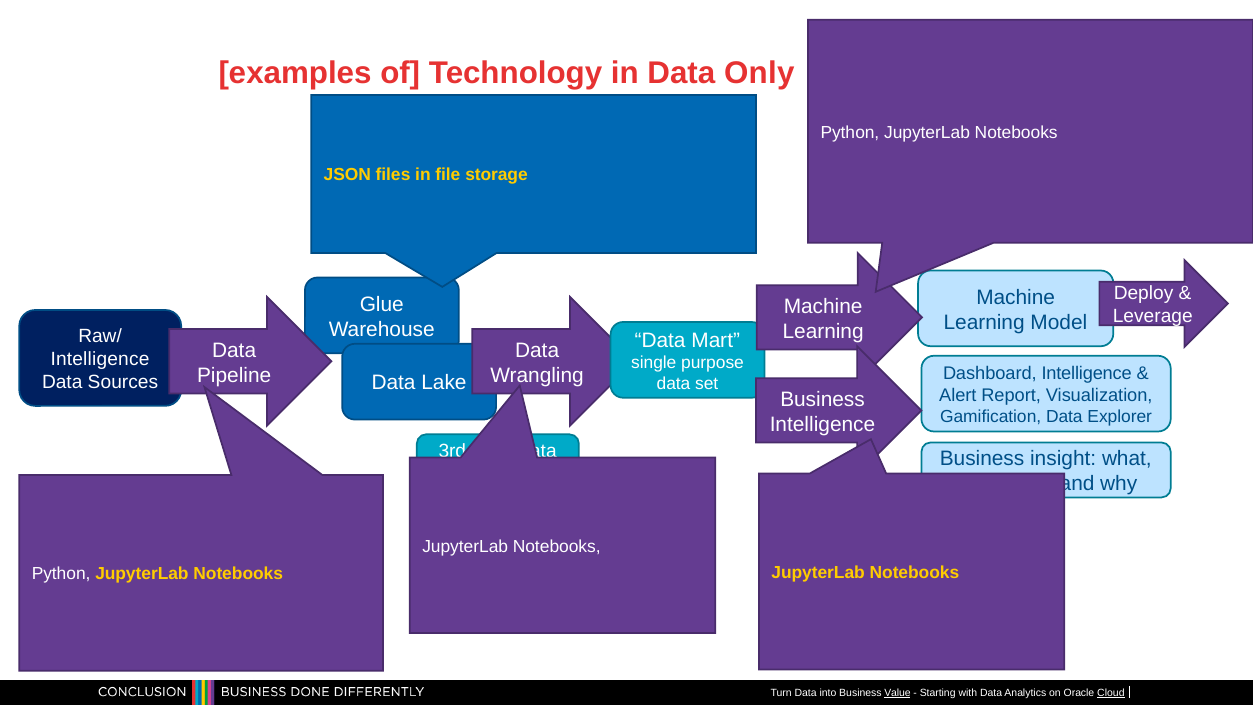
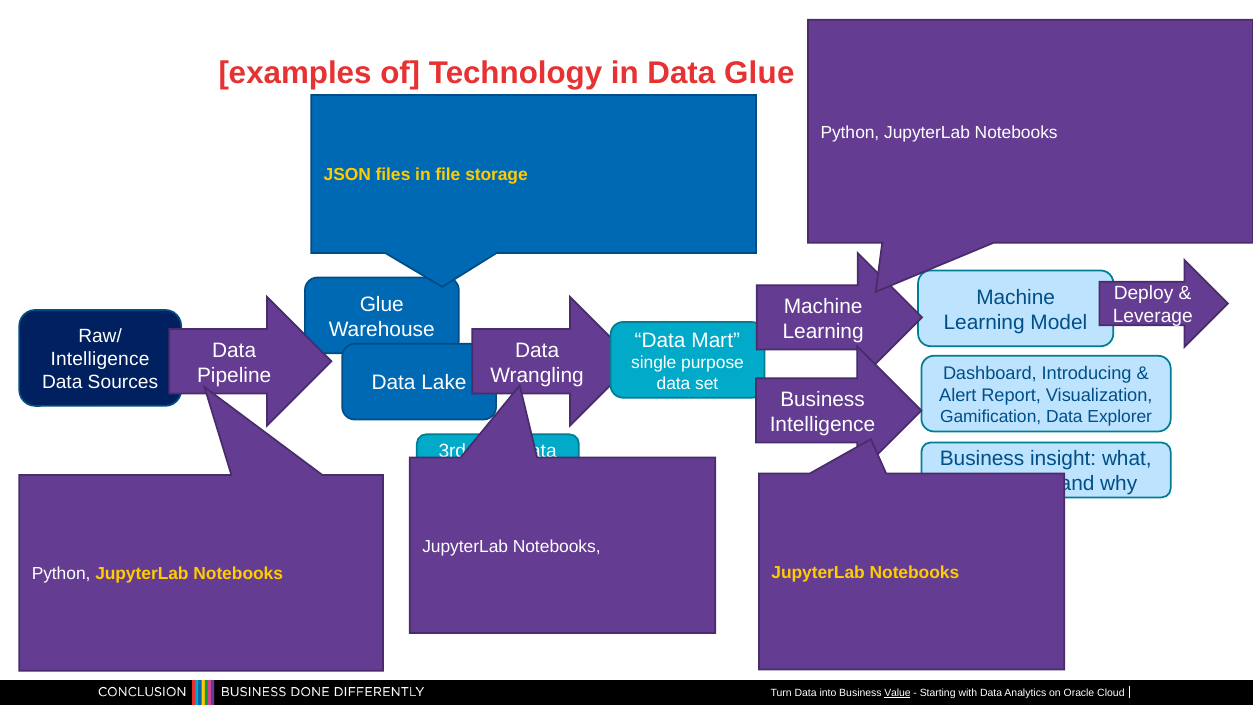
Data Only: Only -> Glue
Dashboard Intelligence: Intelligence -> Introducing
Cloud underline: present -> none
